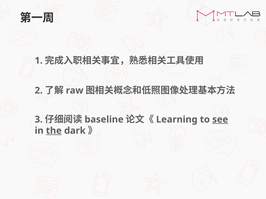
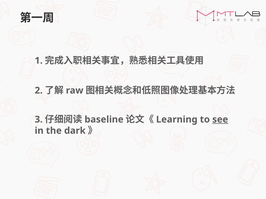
the underline: present -> none
